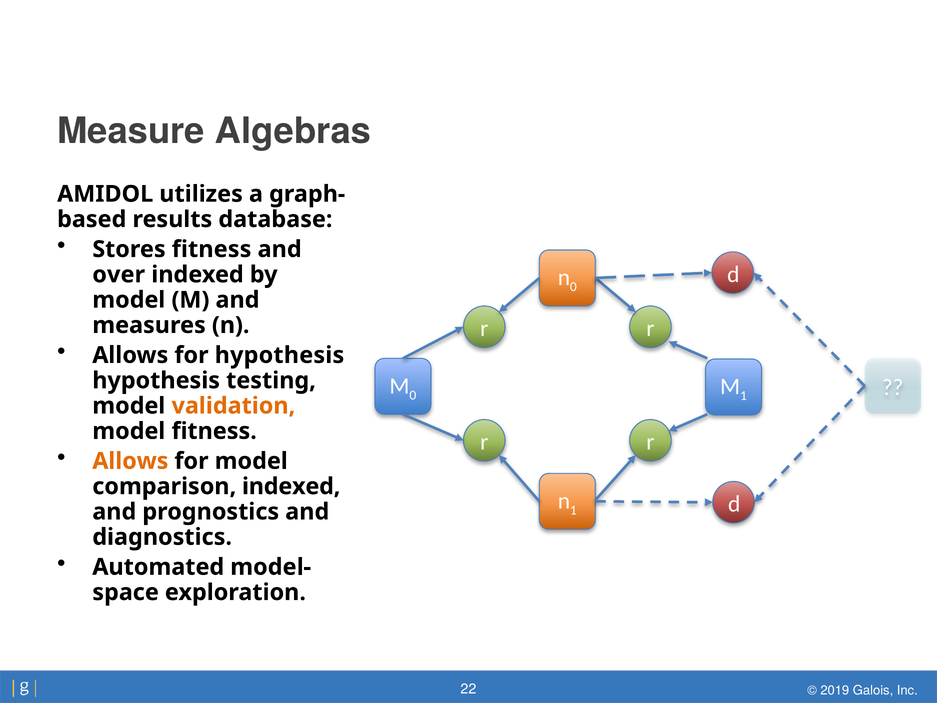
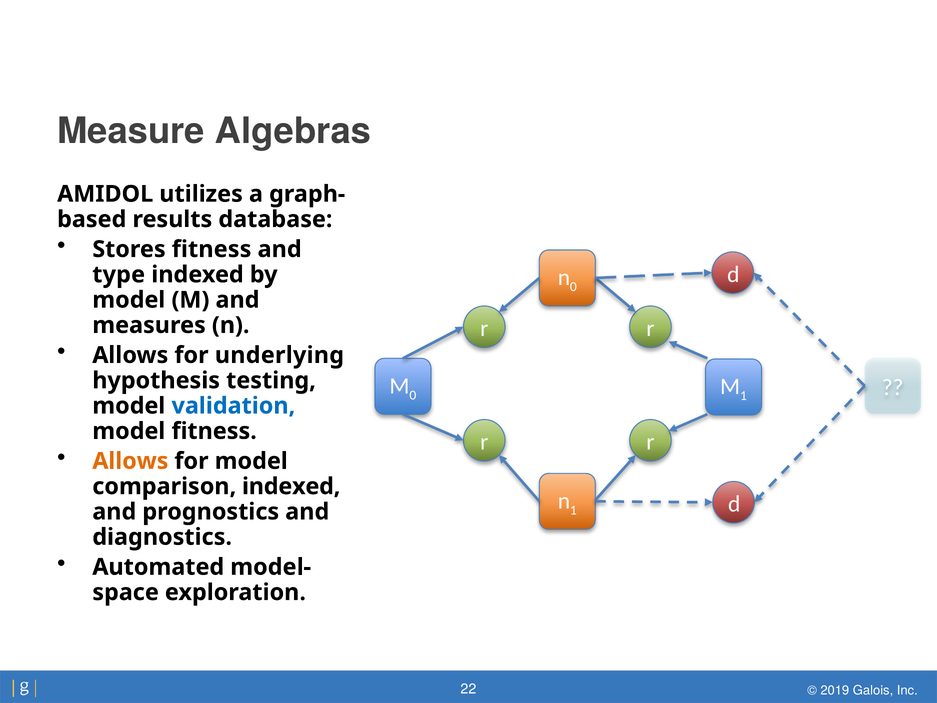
over: over -> type
for hypothesis: hypothesis -> underlying
validation colour: orange -> blue
